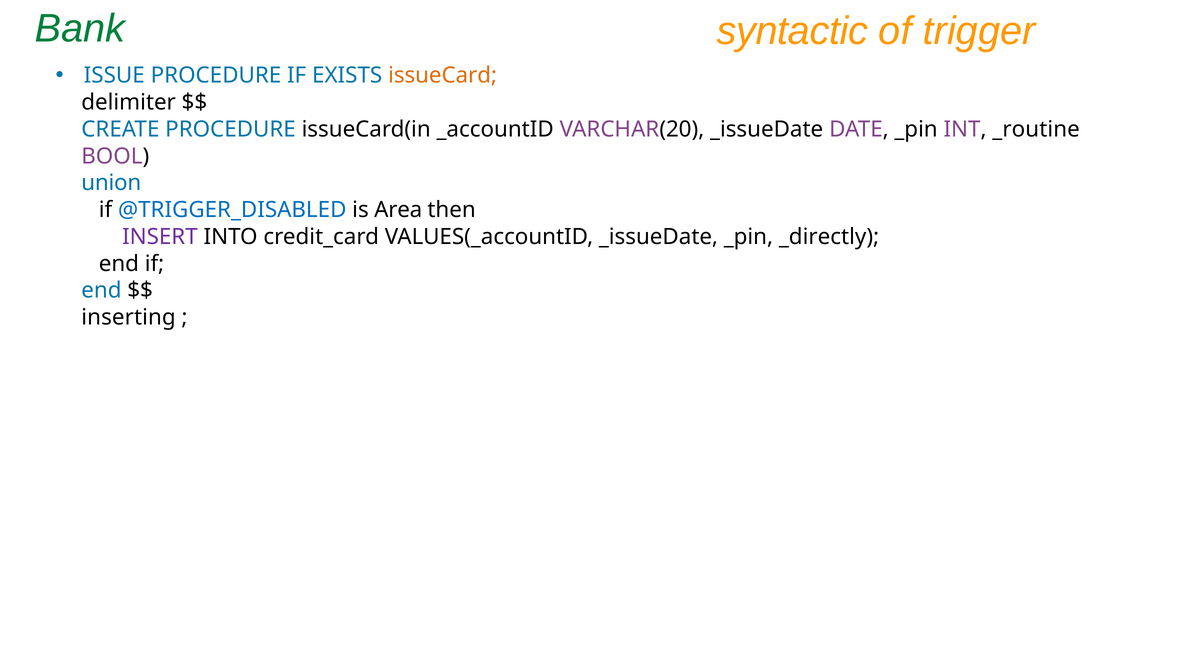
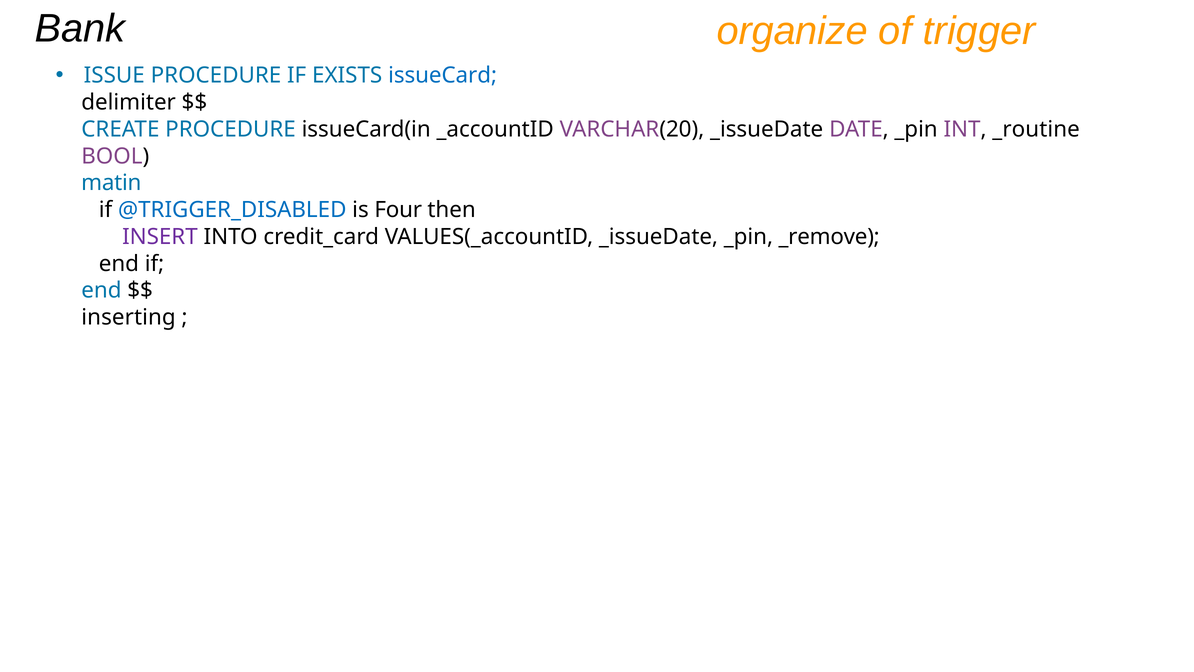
Bank colour: green -> black
syntactic: syntactic -> organize
issueCard colour: orange -> blue
union: union -> matin
Area: Area -> Four
_directly: _directly -> _remove
